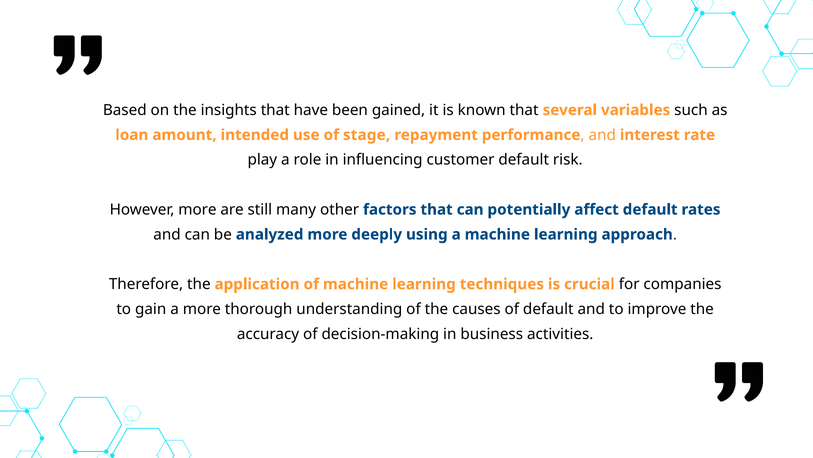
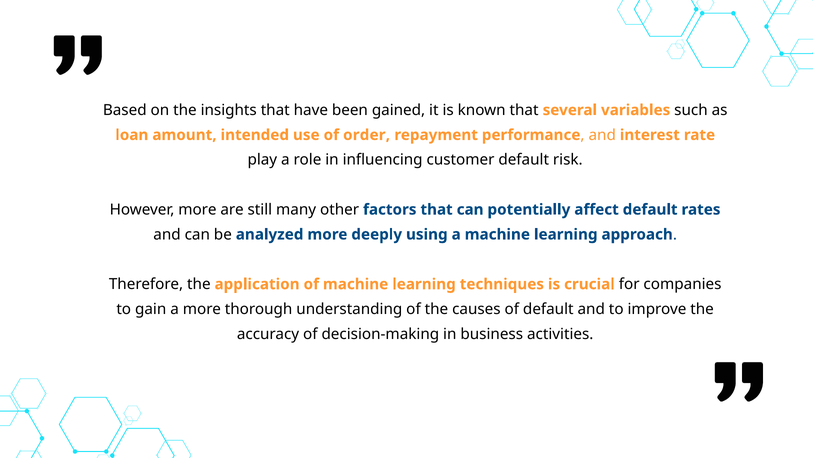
stage: stage -> order
